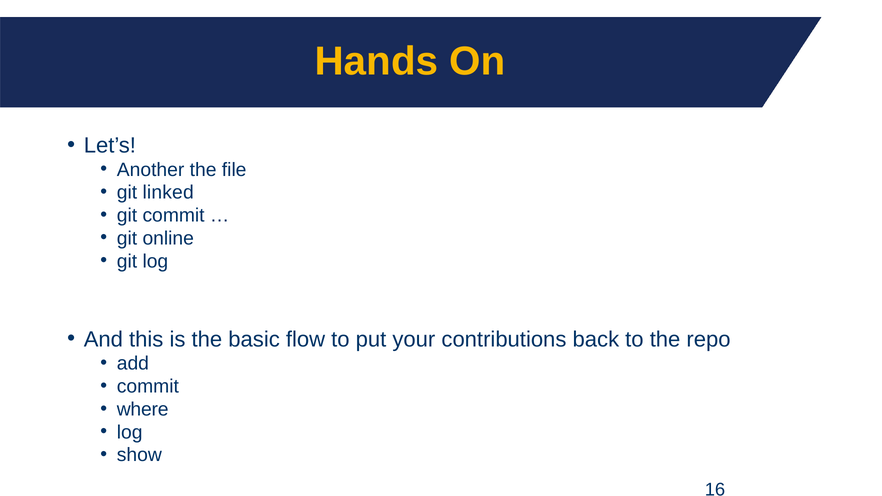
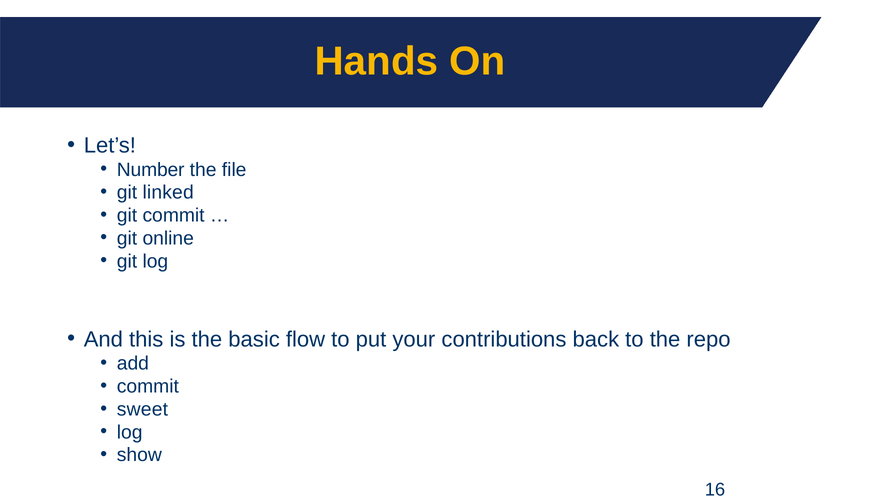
Another: Another -> Number
where: where -> sweet
